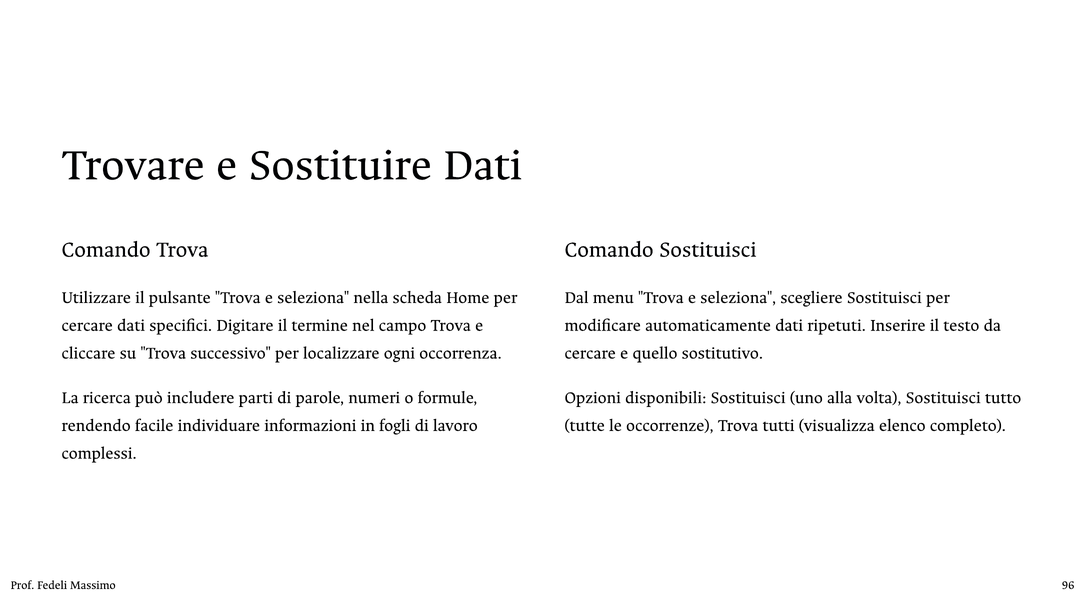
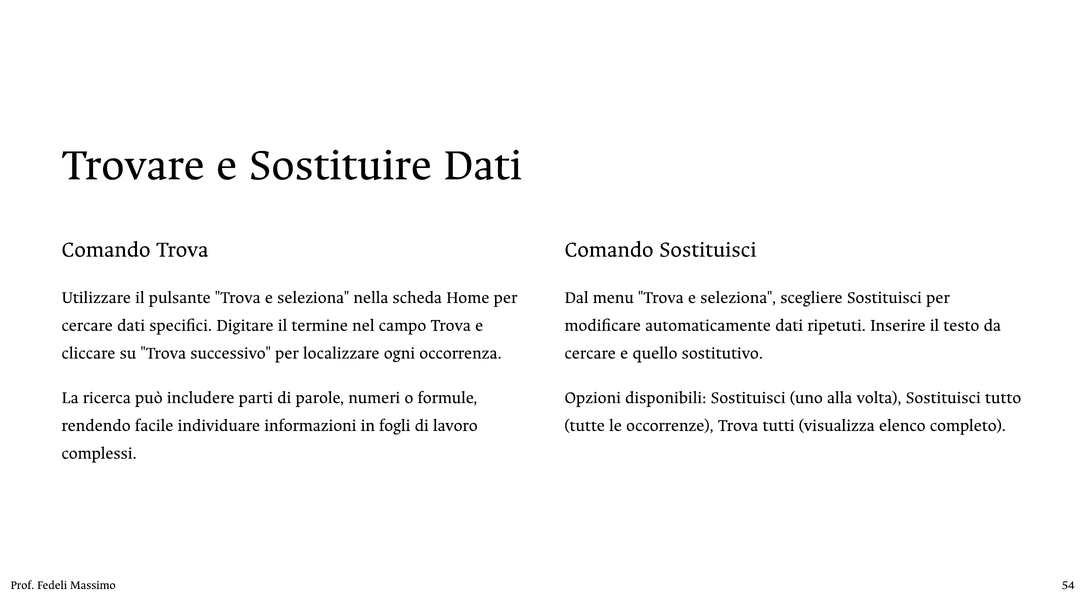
96: 96 -> 54
